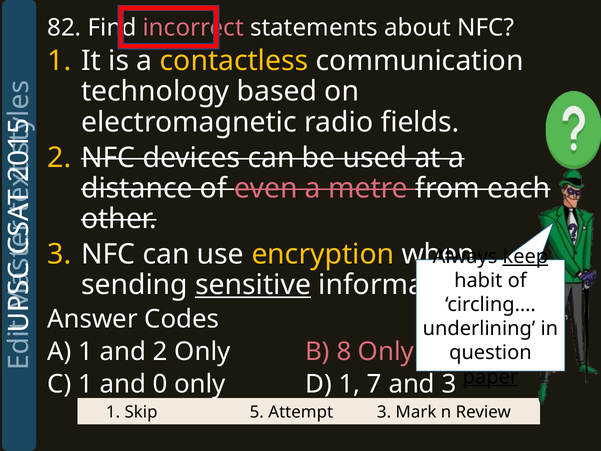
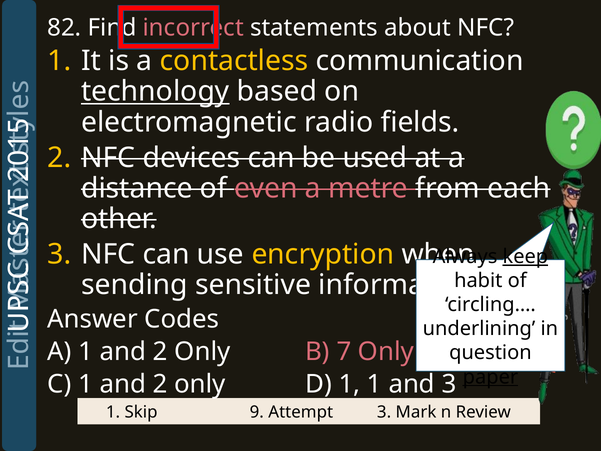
technology underline: none -> present
sensitive underline: present -> none
8: 8 -> 7
C 1 and 0: 0 -> 2
1 7: 7 -> 1
5 at (257, 412): 5 -> 9
